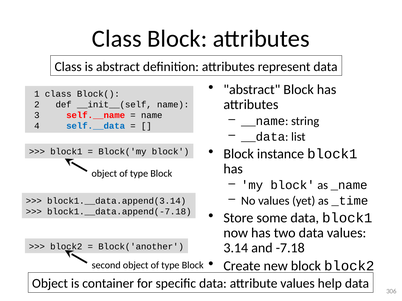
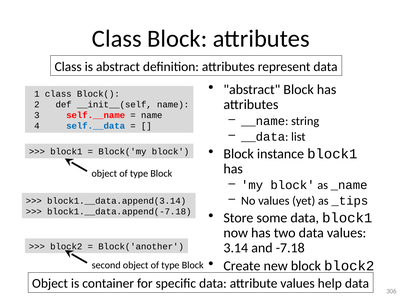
_time: _time -> _tips
